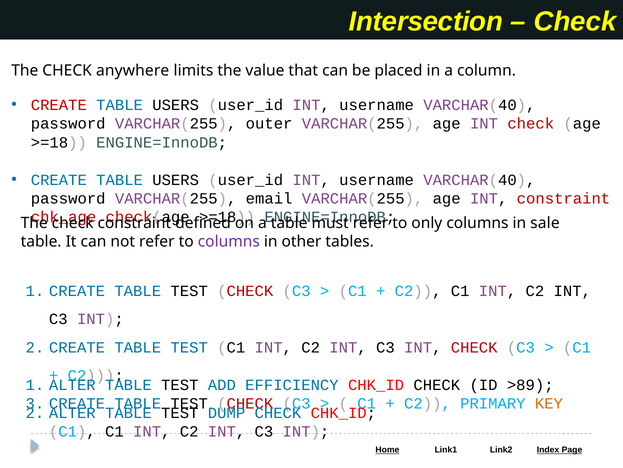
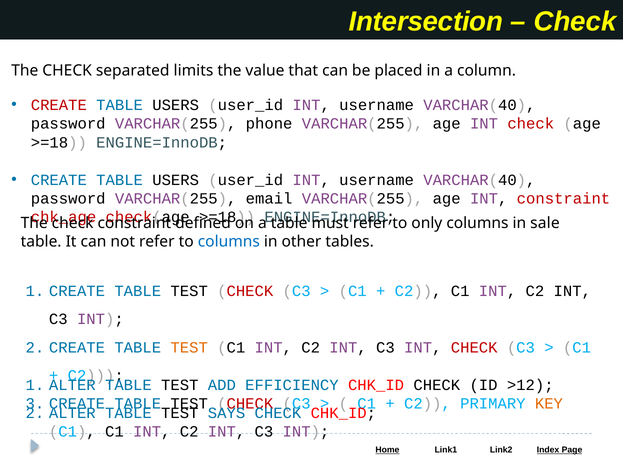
anywhere: anywhere -> separated
outer: outer -> phone
columns at (229, 241) colour: purple -> blue
TEST at (189, 347) colour: blue -> orange
>89: >89 -> >12
DUMP: DUMP -> SAYS
